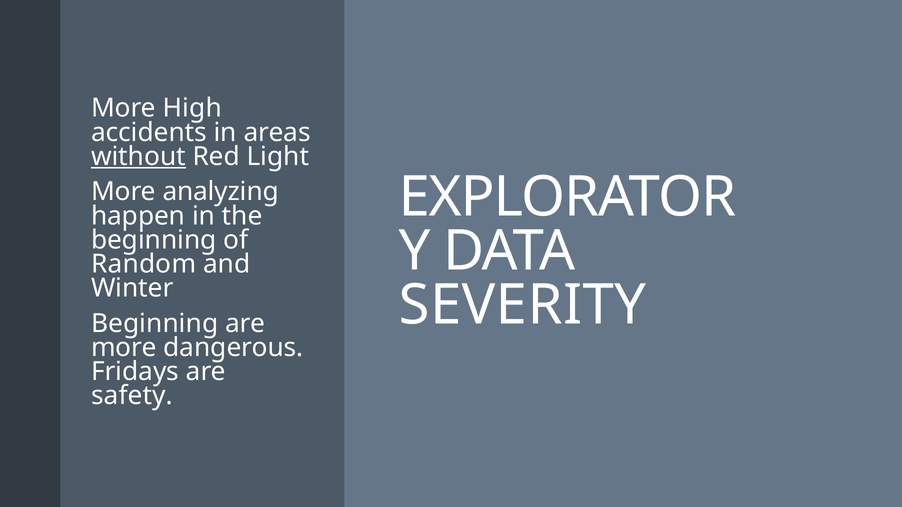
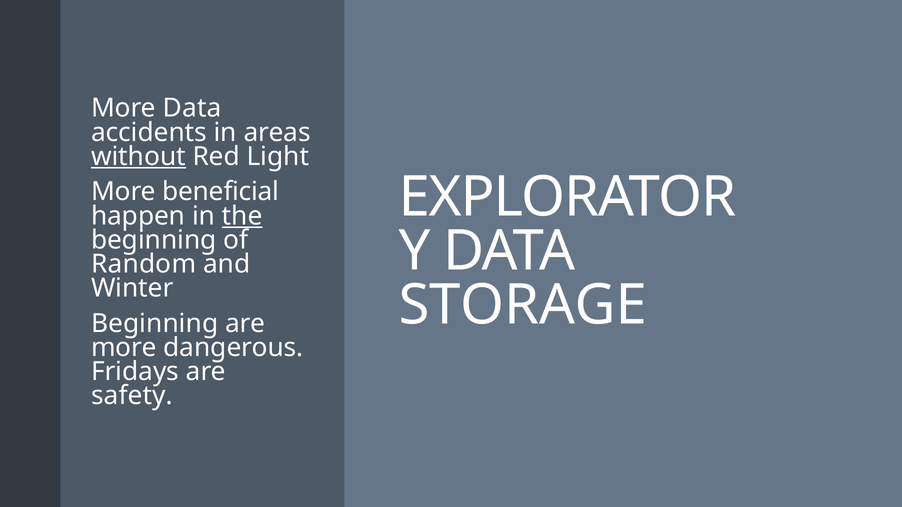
More High: High -> Data
analyzing: analyzing -> beneficial
the underline: none -> present
SEVERITY: SEVERITY -> STORAGE
